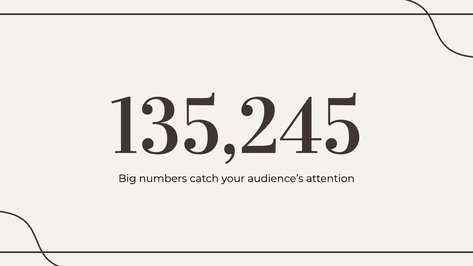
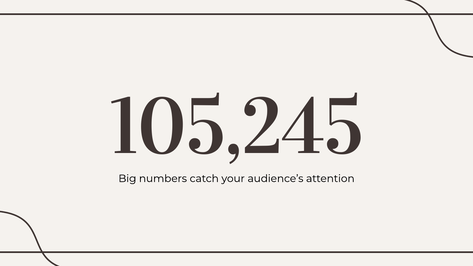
135,245: 135,245 -> 105,245
